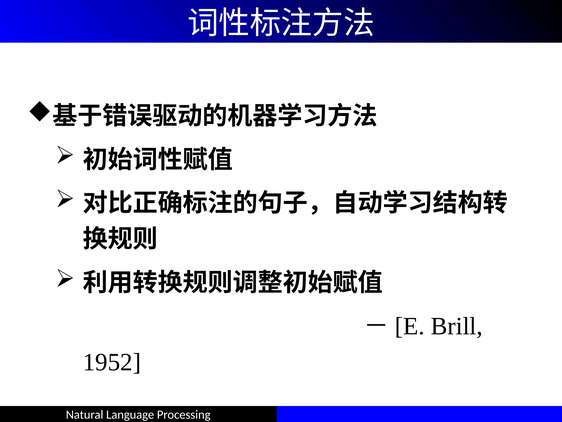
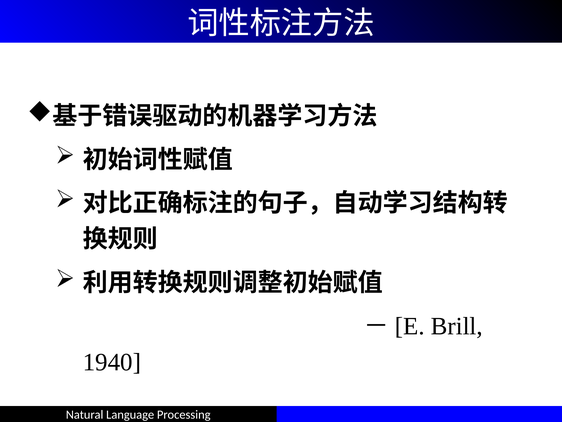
1952: 1952 -> 1940
